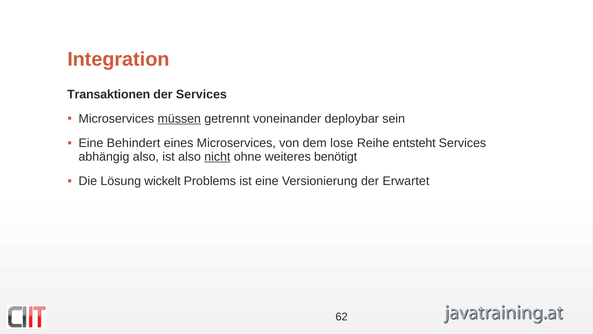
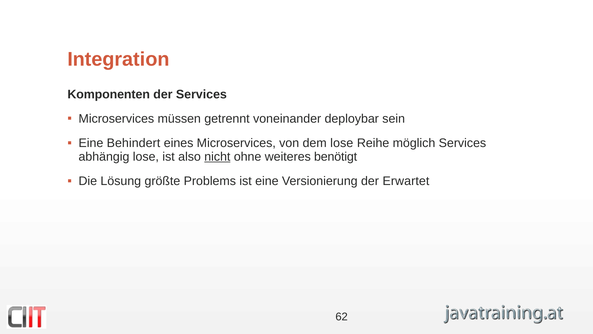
Transaktionen: Transaktionen -> Komponenten
müssen underline: present -> none
entsteht: entsteht -> möglich
abhängig also: also -> lose
wickelt: wickelt -> größte
